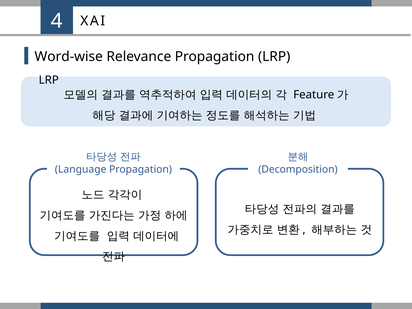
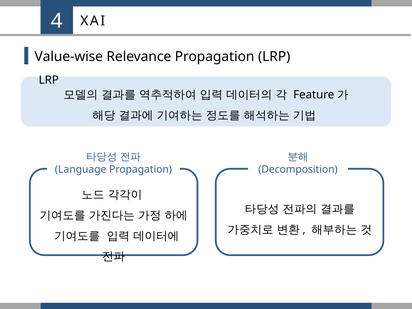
Word-wise: Word-wise -> Value-wise
